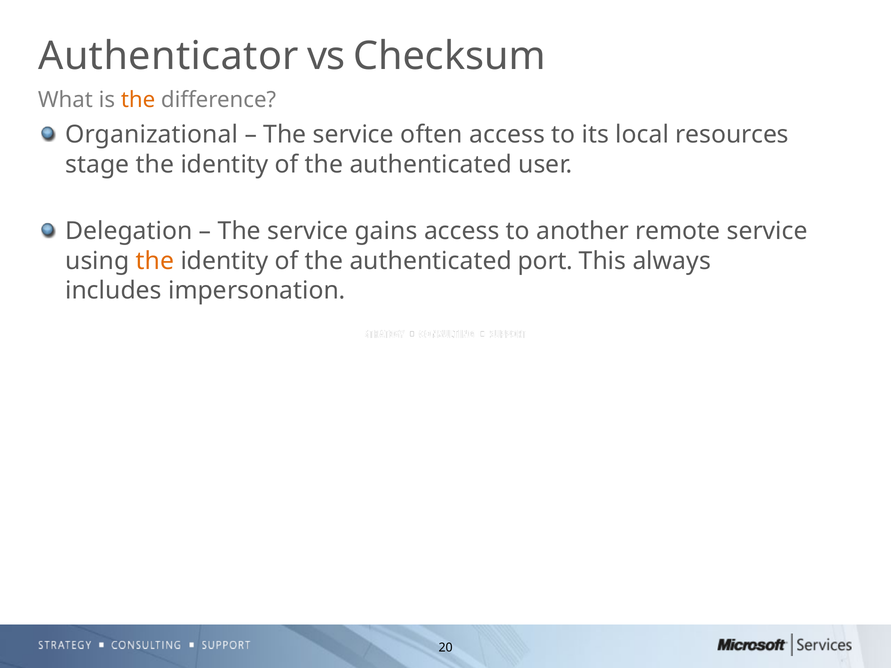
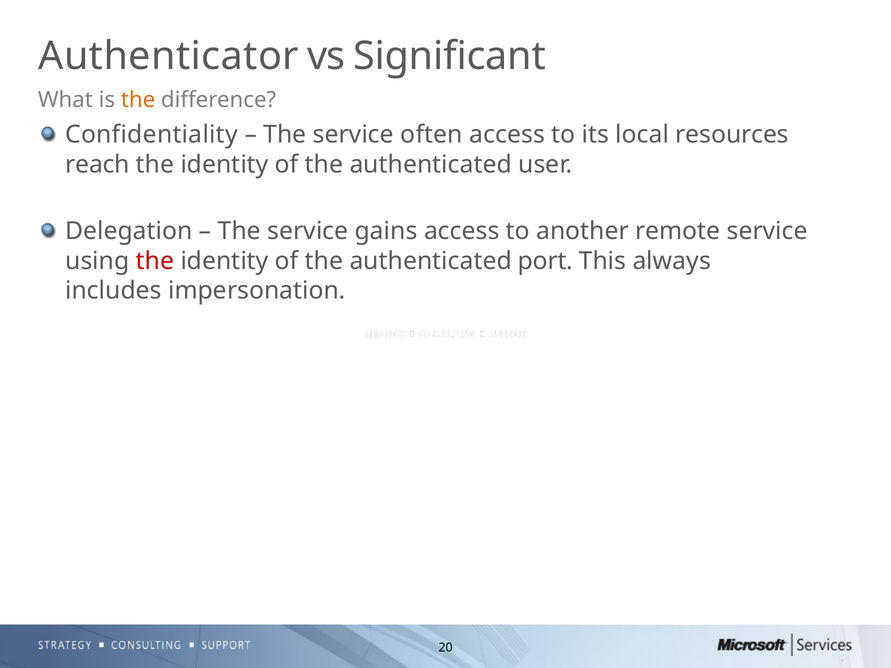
Checksum: Checksum -> Significant
Organizational: Organizational -> Confidentiality
stage: stage -> reach
the at (155, 261) colour: orange -> red
